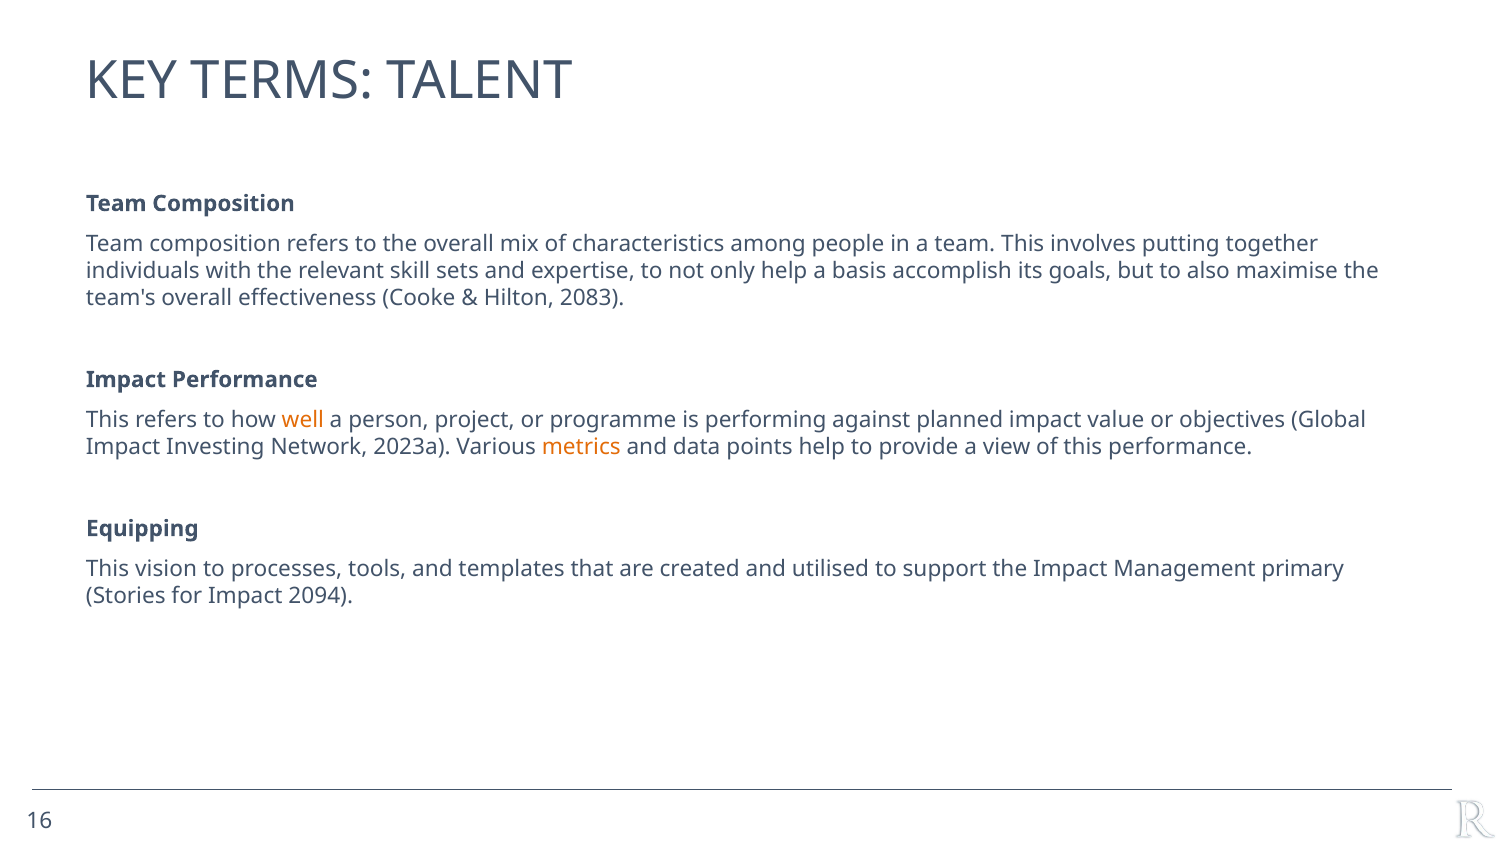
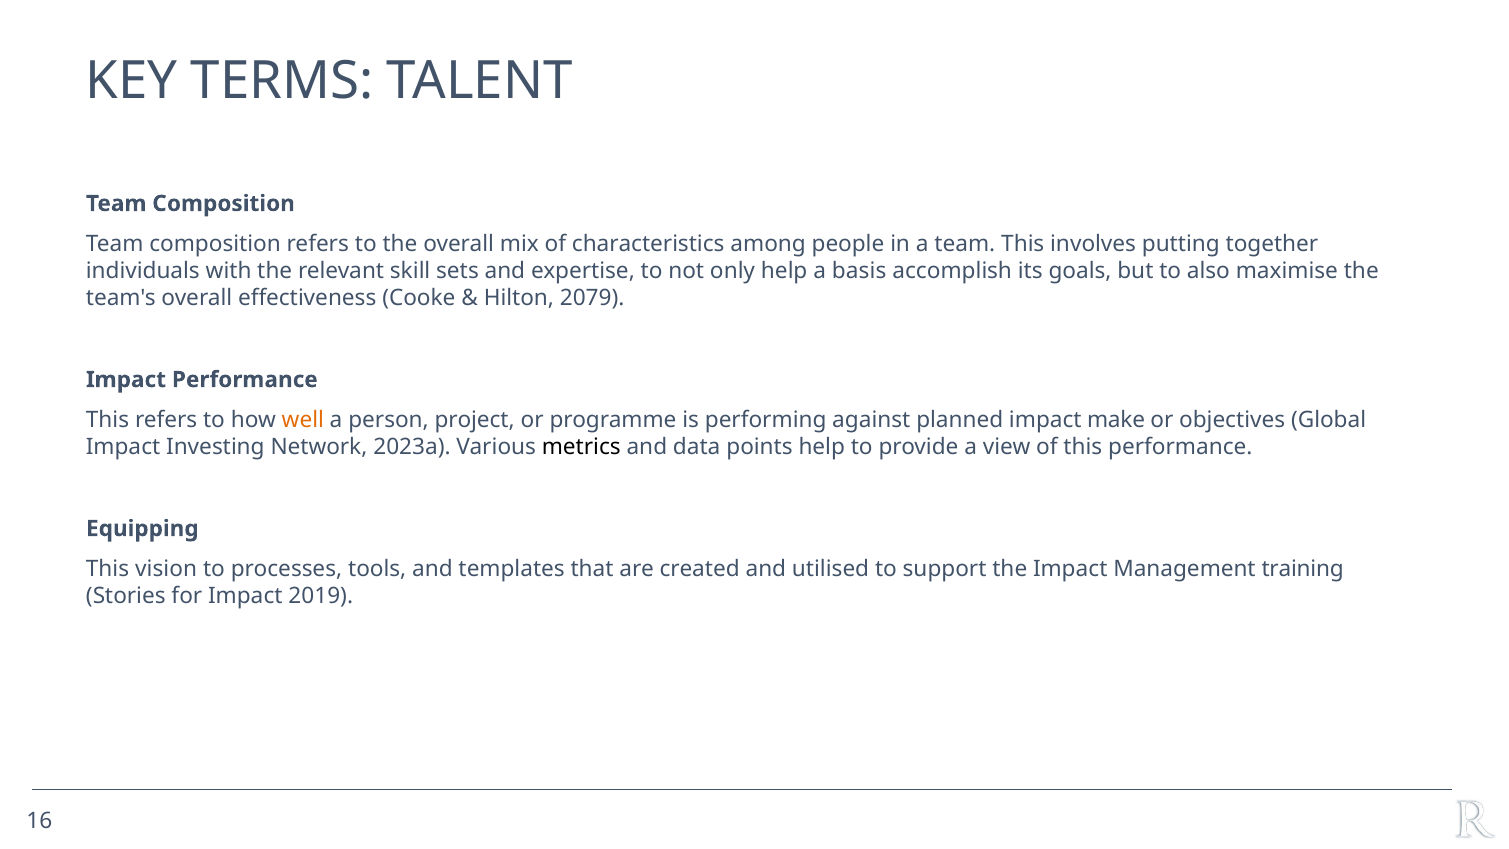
2083: 2083 -> 2079
value: value -> make
metrics colour: orange -> black
primary: primary -> training
2094: 2094 -> 2019
